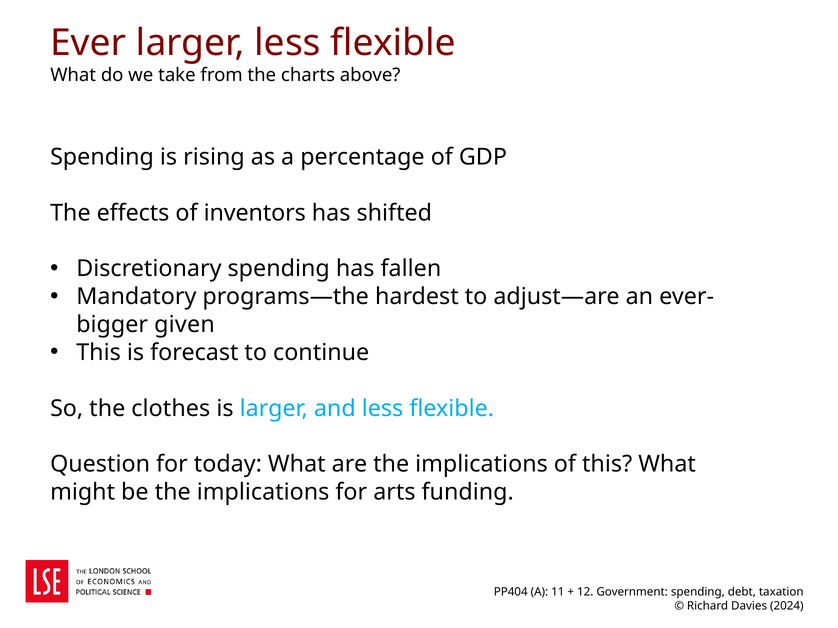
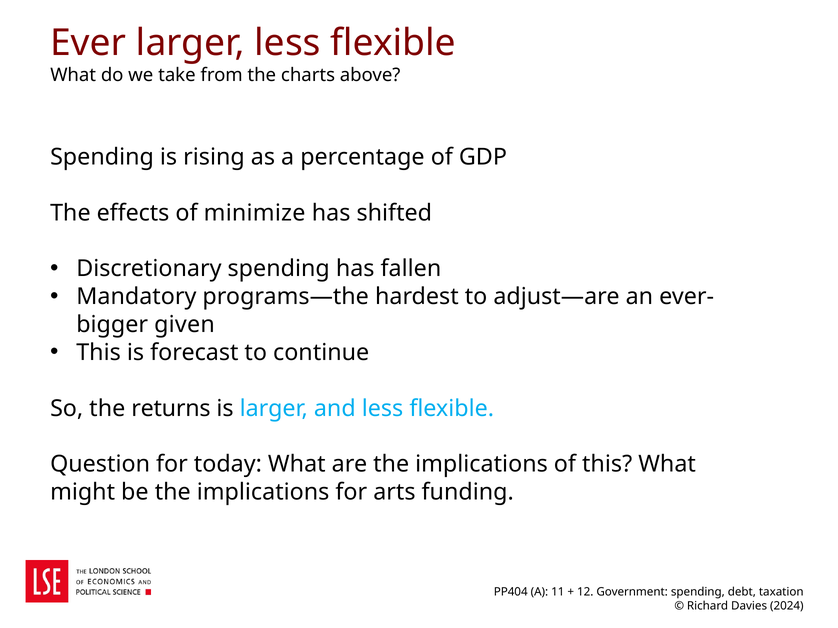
inventors: inventors -> minimize
clothes: clothes -> returns
